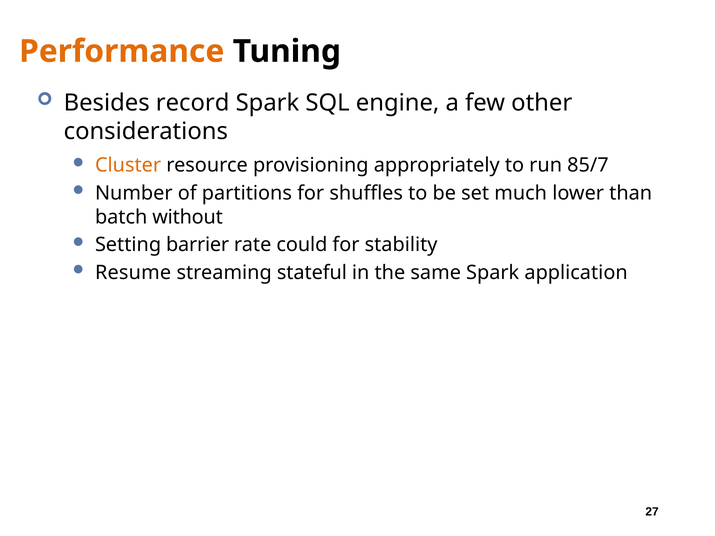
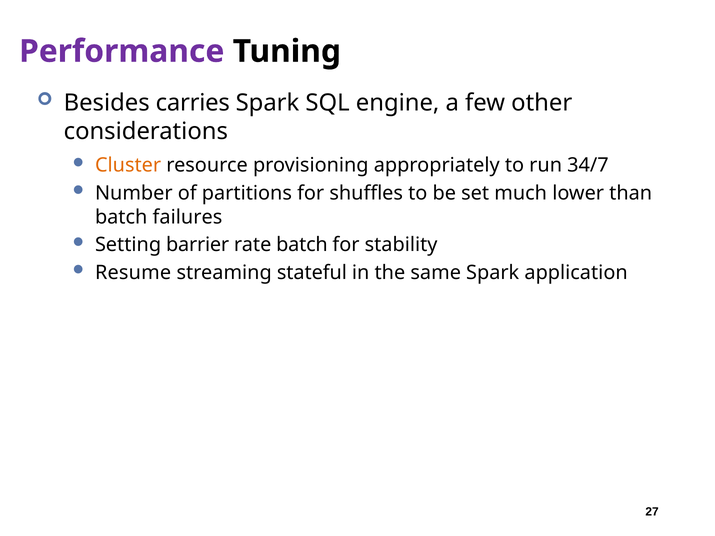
Performance colour: orange -> purple
record: record -> carries
85/7: 85/7 -> 34/7
without: without -> failures
rate could: could -> batch
